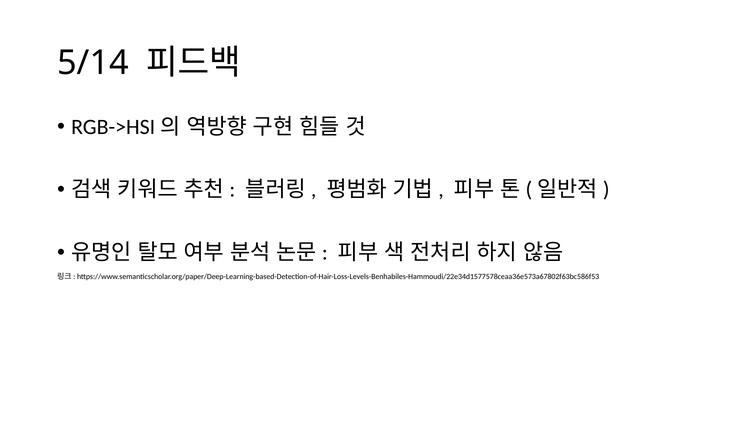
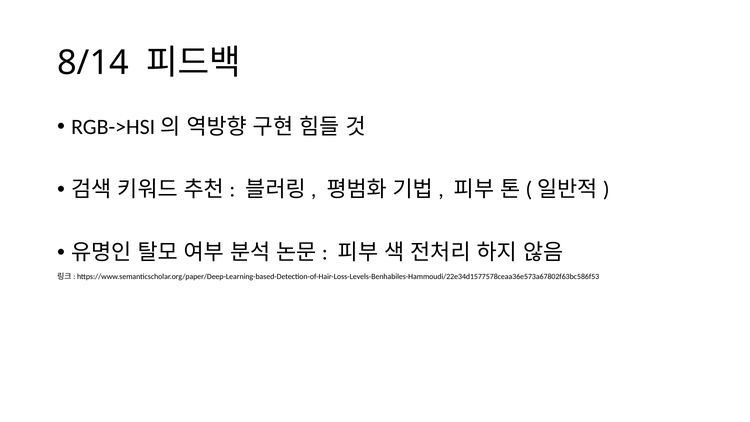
5/14: 5/14 -> 8/14
